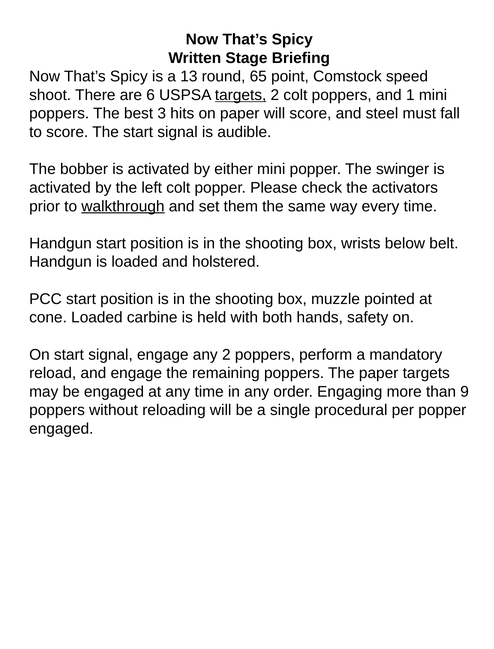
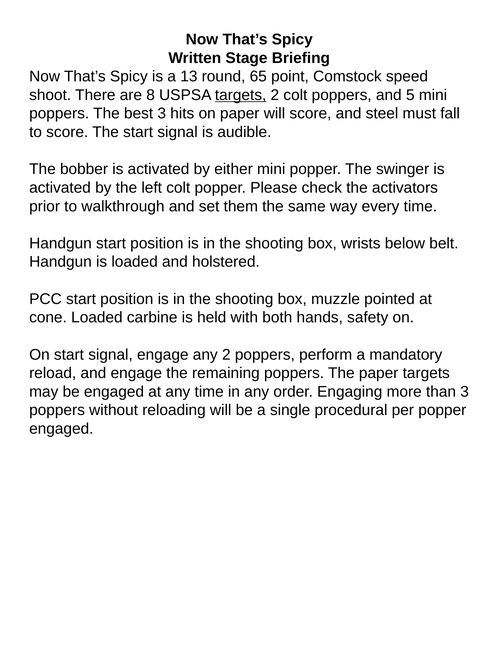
6: 6 -> 8
1: 1 -> 5
walkthrough underline: present -> none
than 9: 9 -> 3
